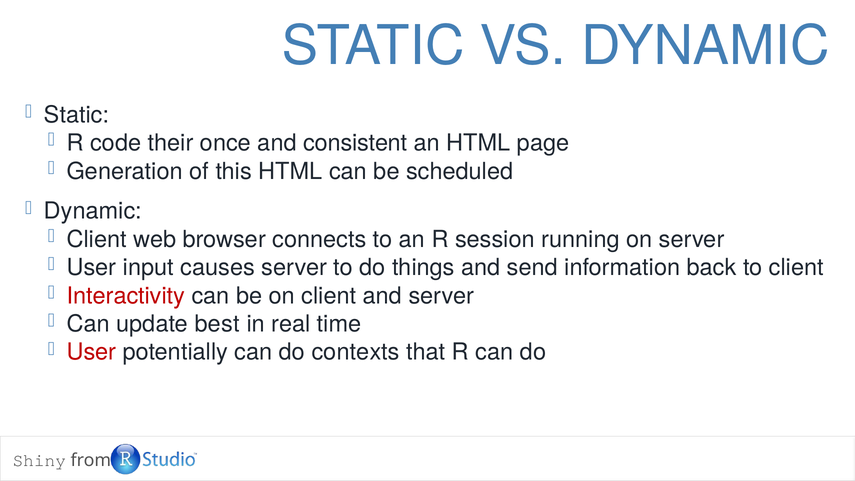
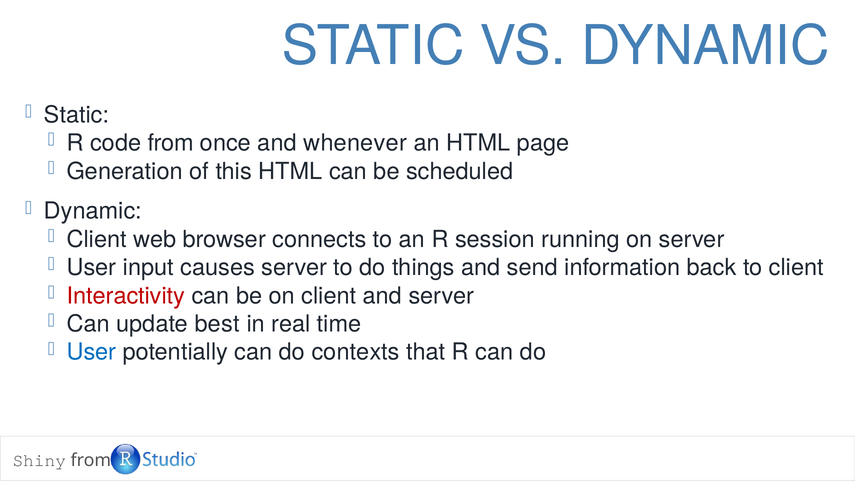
code their: their -> from
consistent: consistent -> whenever
User at (92, 352) colour: red -> blue
